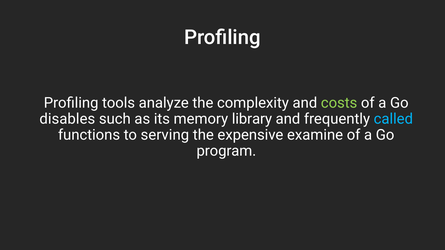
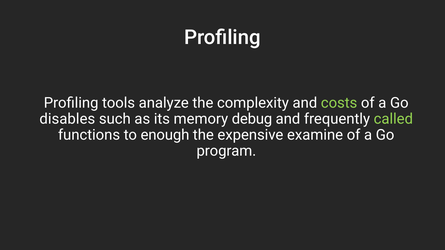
library: library -> debug
called colour: light blue -> light green
serving: serving -> enough
